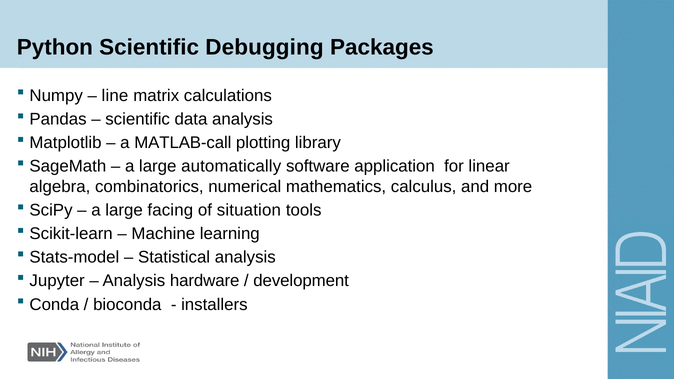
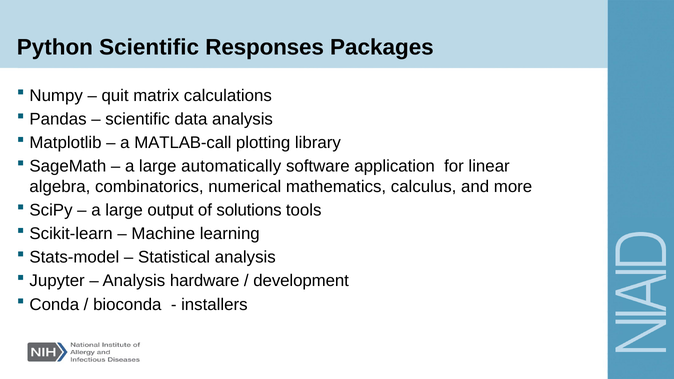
Debugging: Debugging -> Responses
line: line -> quit
facing: facing -> output
situation: situation -> solutions
